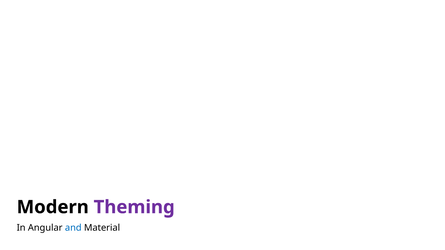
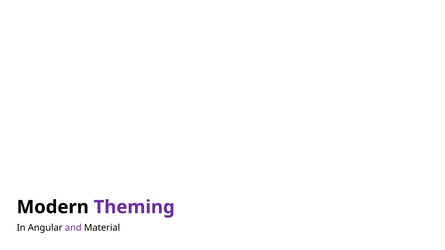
and colour: blue -> purple
